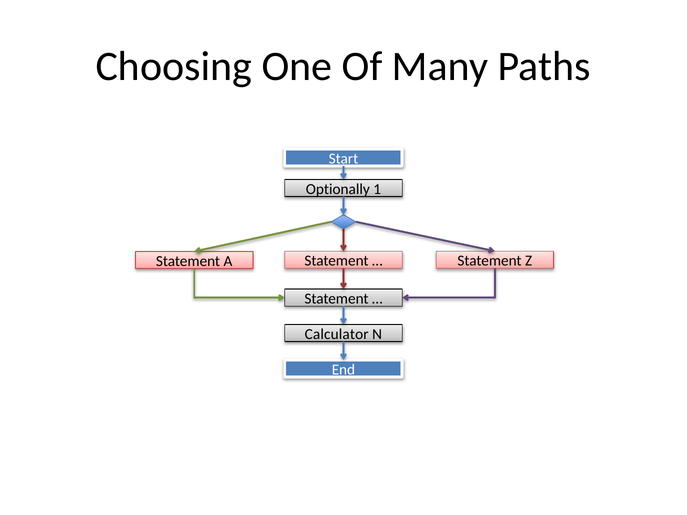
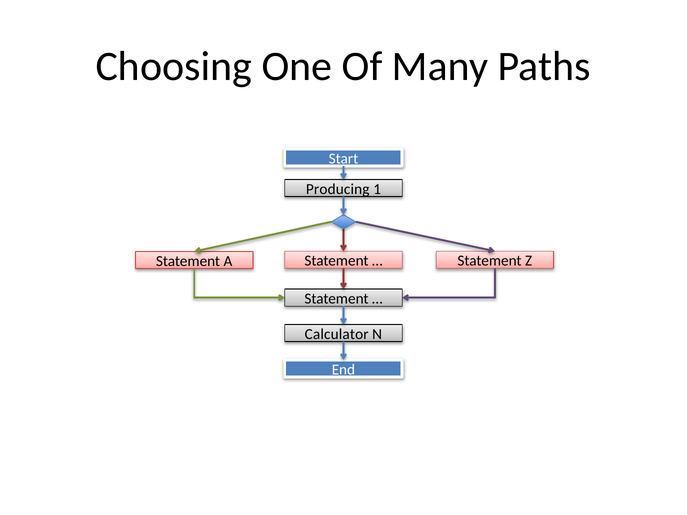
Optionally: Optionally -> Producing
